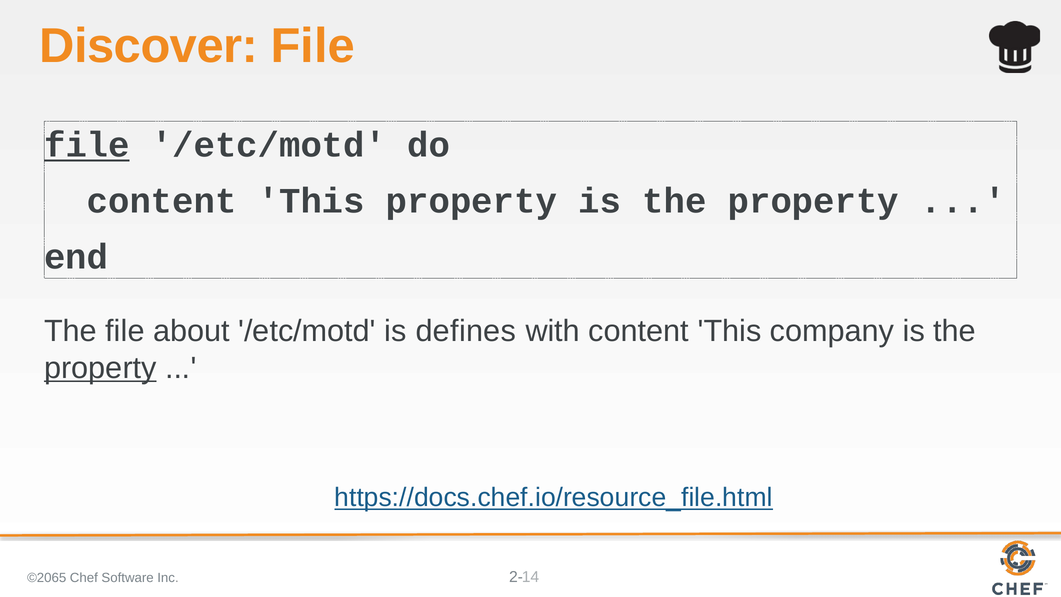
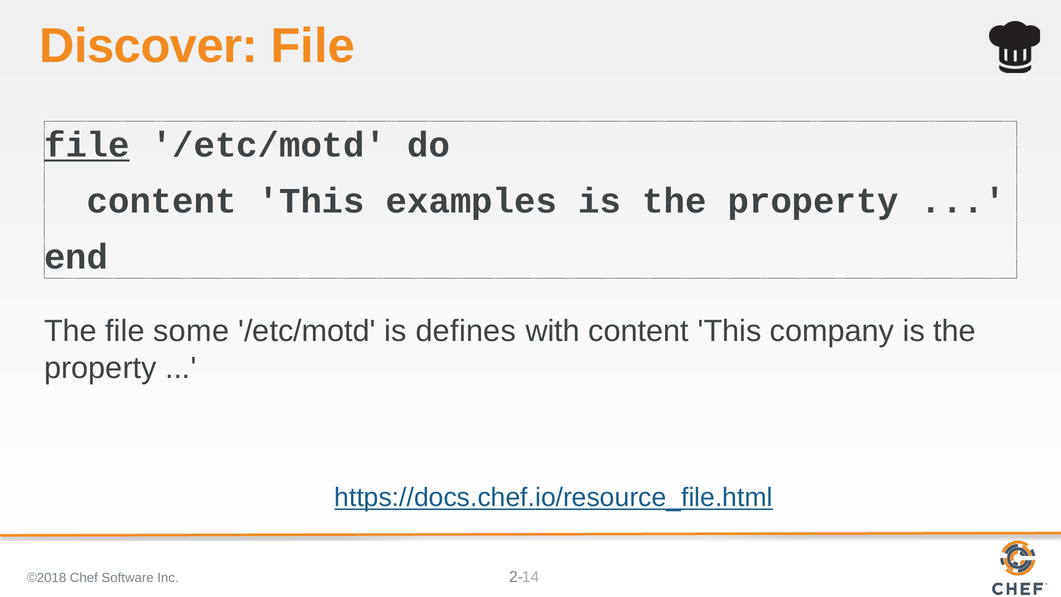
This property: property -> examples
about: about -> some
property at (100, 368) underline: present -> none
©2065: ©2065 -> ©2018
